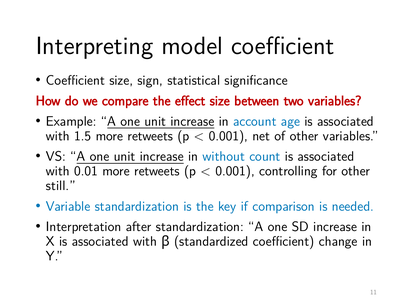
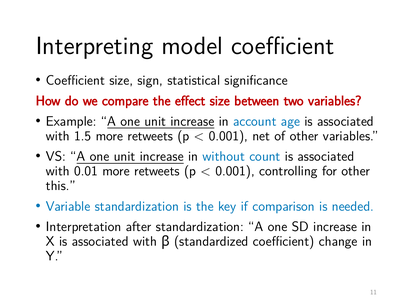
still: still -> this
